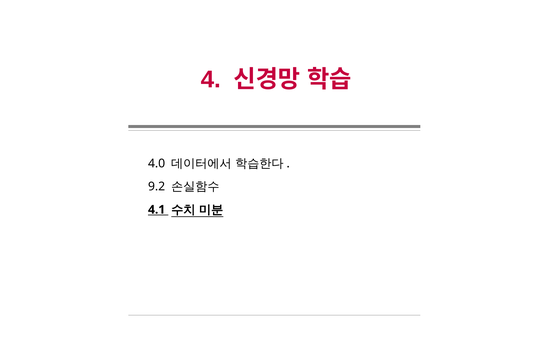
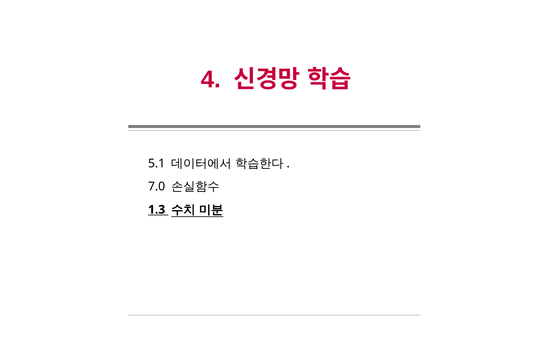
4.0: 4.0 -> 5.1
9.2: 9.2 -> 7.0
4.1: 4.1 -> 1.3
